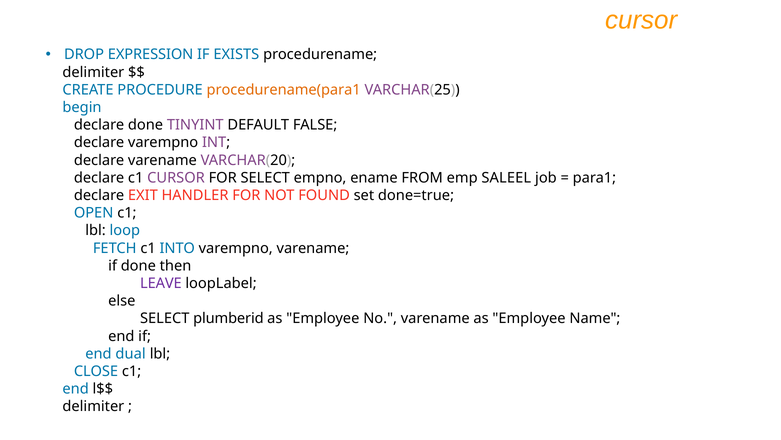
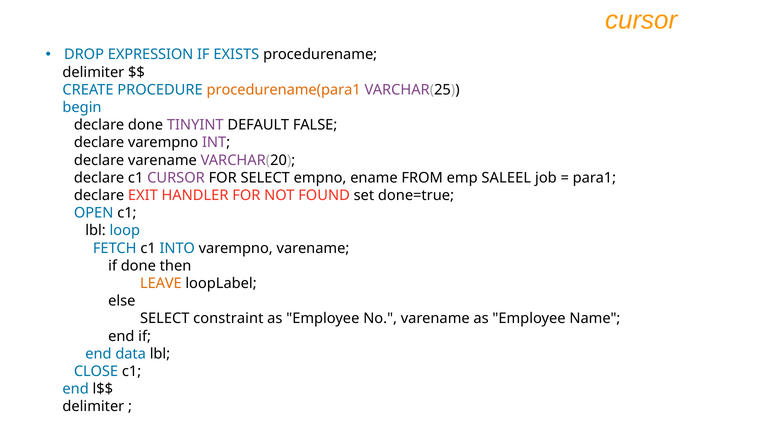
LEAVE colour: purple -> orange
plumberid: plumberid -> constraint
dual: dual -> data
